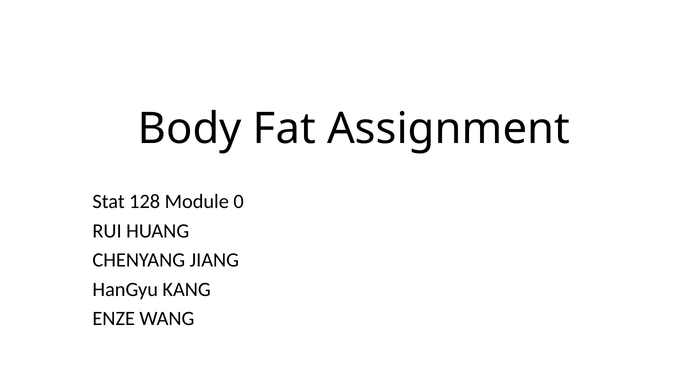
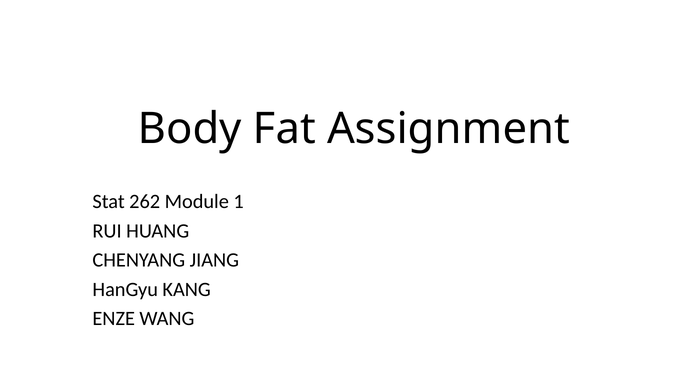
128: 128 -> 262
0: 0 -> 1
